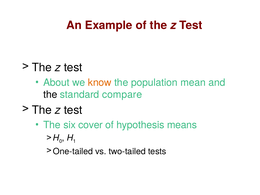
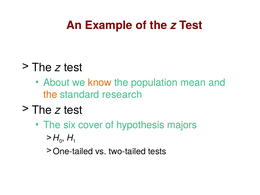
the at (50, 95) colour: black -> orange
compare: compare -> research
means: means -> majors
